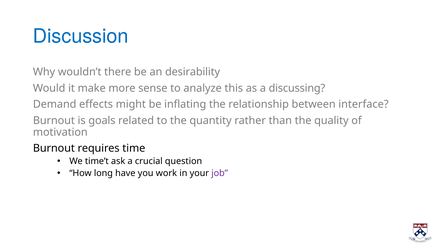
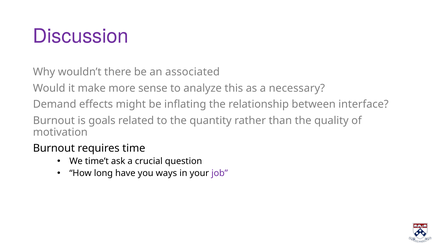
Discussion colour: blue -> purple
desirability: desirability -> associated
discussing: discussing -> necessary
work: work -> ways
